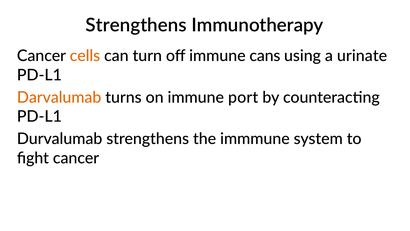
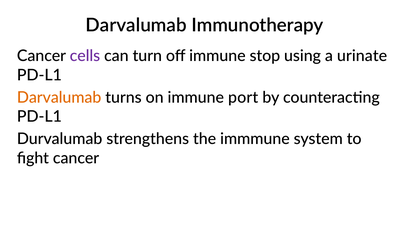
Strengthens at (136, 25): Strengthens -> Darvalumab
cells colour: orange -> purple
cans: cans -> stop
